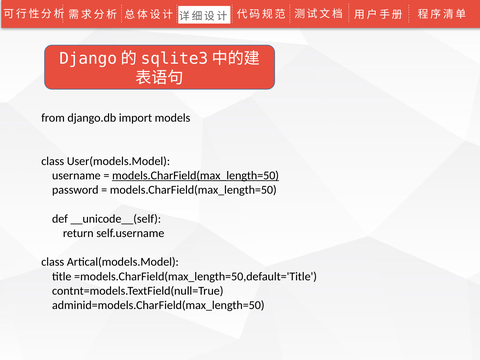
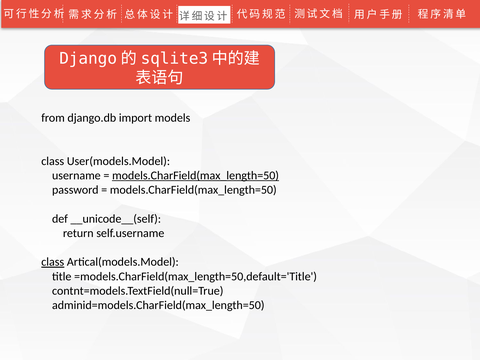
class at (53, 262) underline: none -> present
